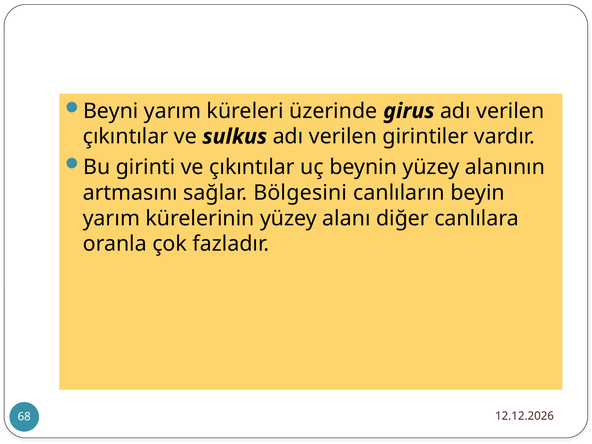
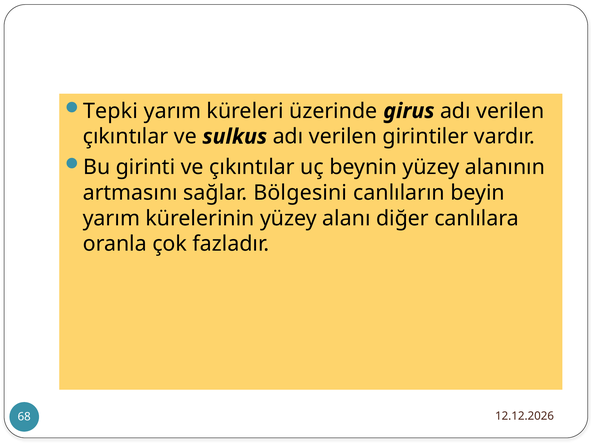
Beyni: Beyni -> Tepki
